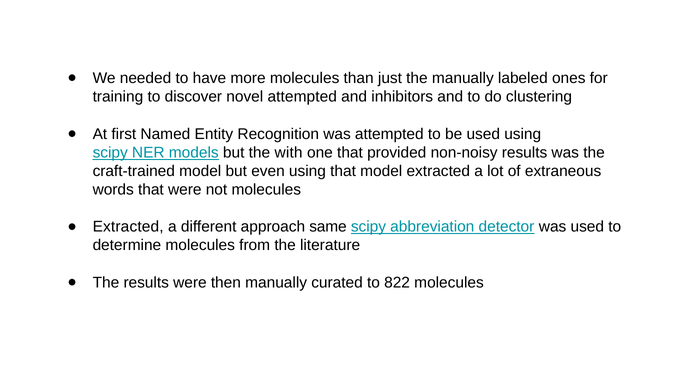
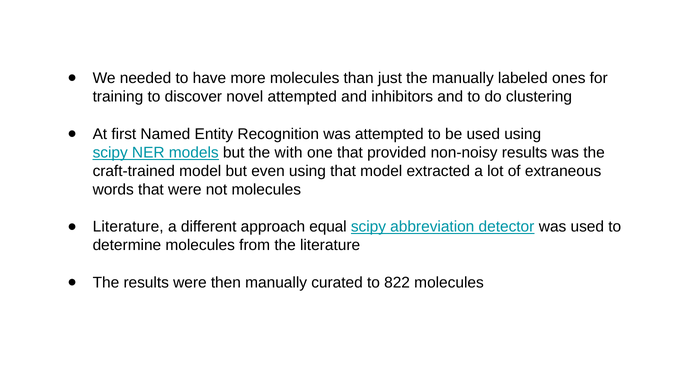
Extracted at (128, 227): Extracted -> Literature
same: same -> equal
